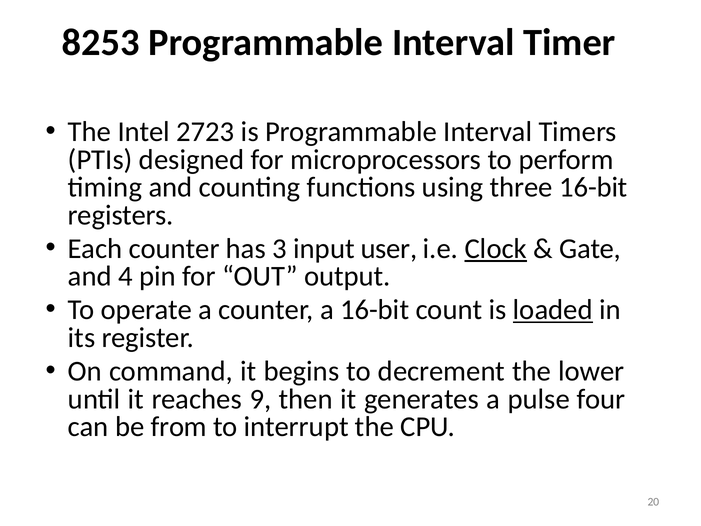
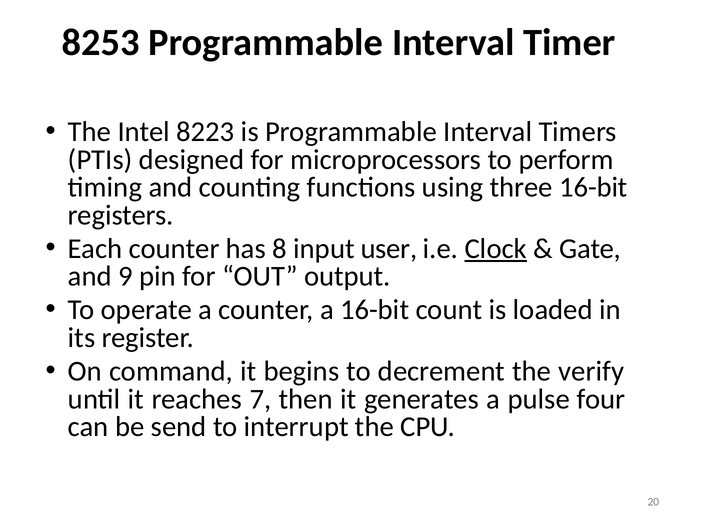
2723: 2723 -> 8223
3: 3 -> 8
4: 4 -> 9
loaded underline: present -> none
lower: lower -> verify
9: 9 -> 7
from: from -> send
